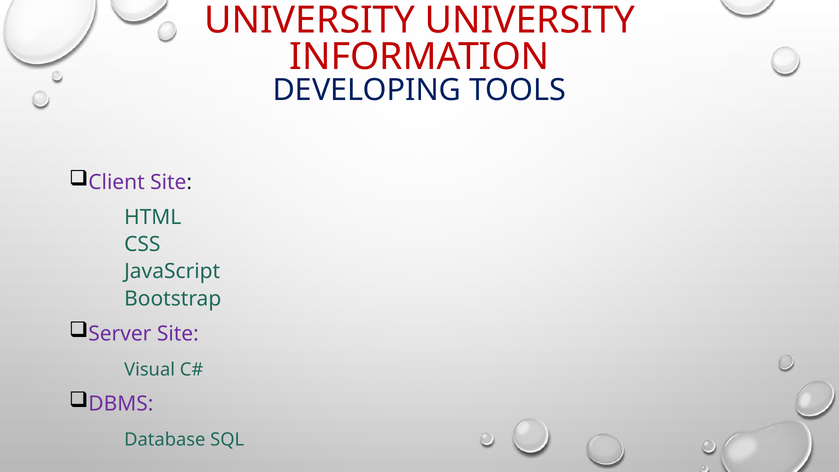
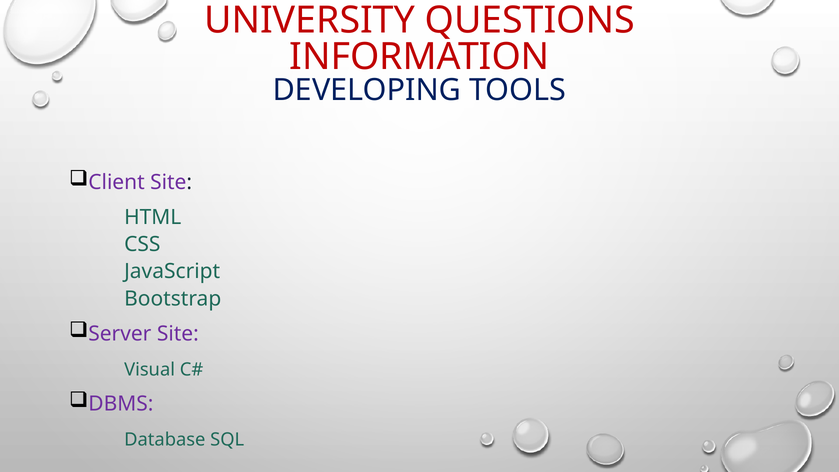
UNIVERSITY UNIVERSITY: UNIVERSITY -> QUESTIONS
